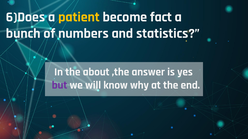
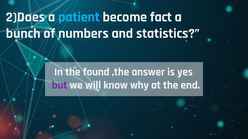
6)Does: 6)Does -> 2)Does
patient colour: yellow -> light blue
about: about -> found
